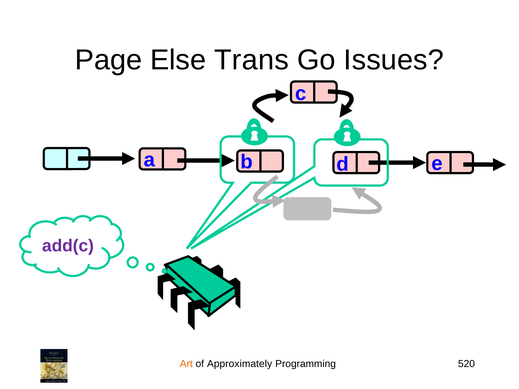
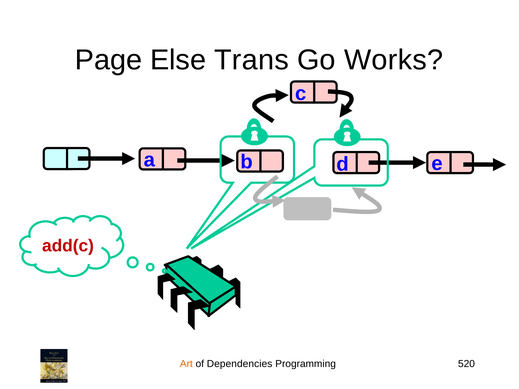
Issues: Issues -> Works
add(c colour: purple -> red
Approximately: Approximately -> Dependencies
